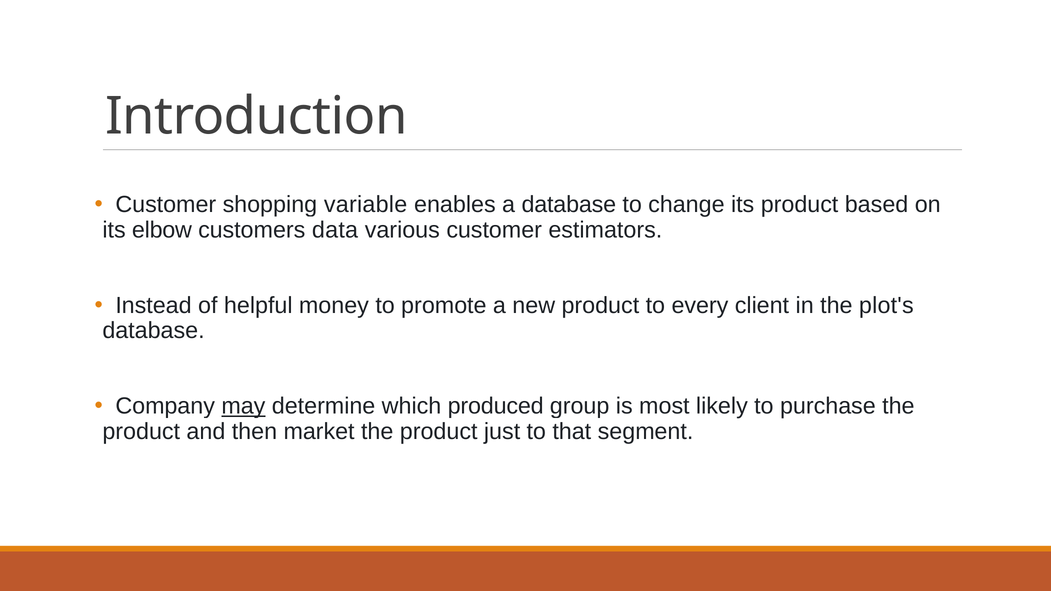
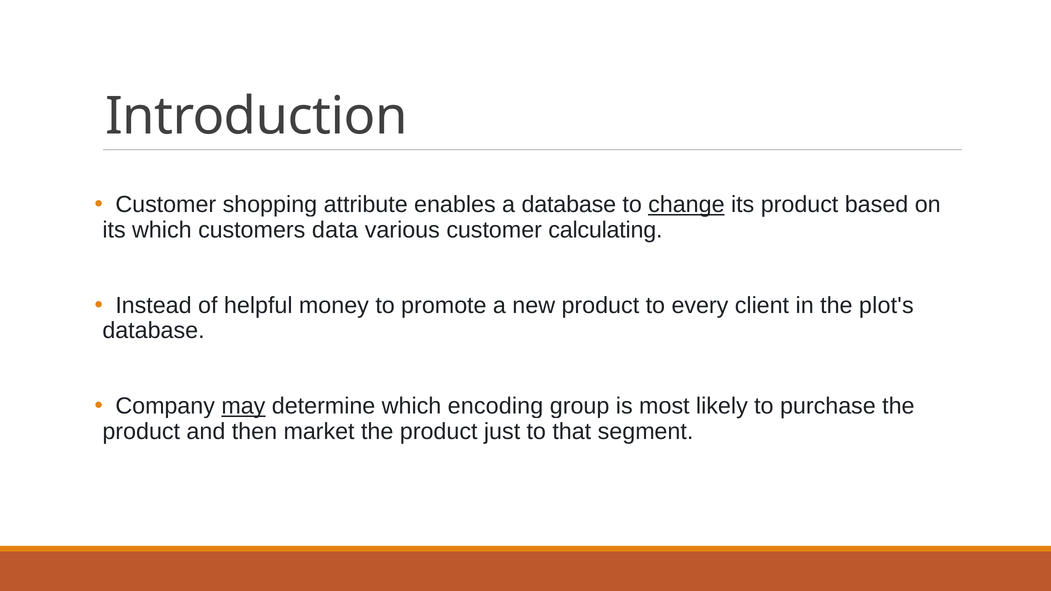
variable: variable -> attribute
change underline: none -> present
its elbow: elbow -> which
estimators: estimators -> calculating
produced: produced -> encoding
